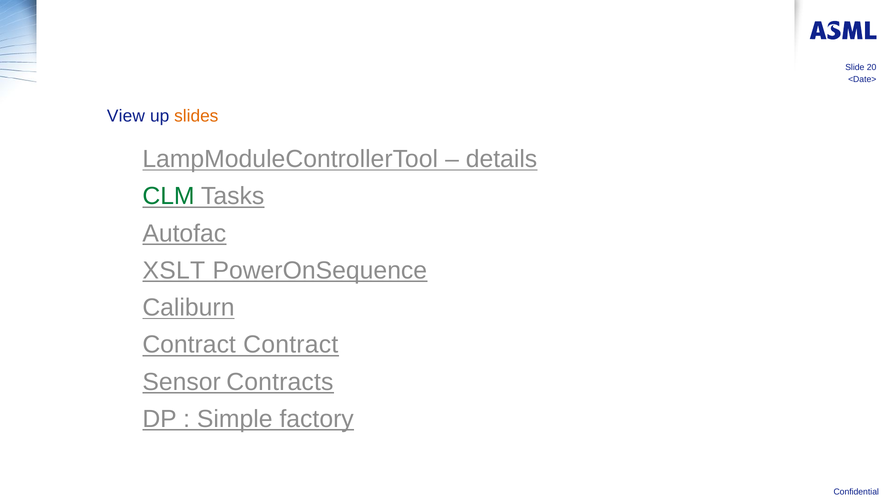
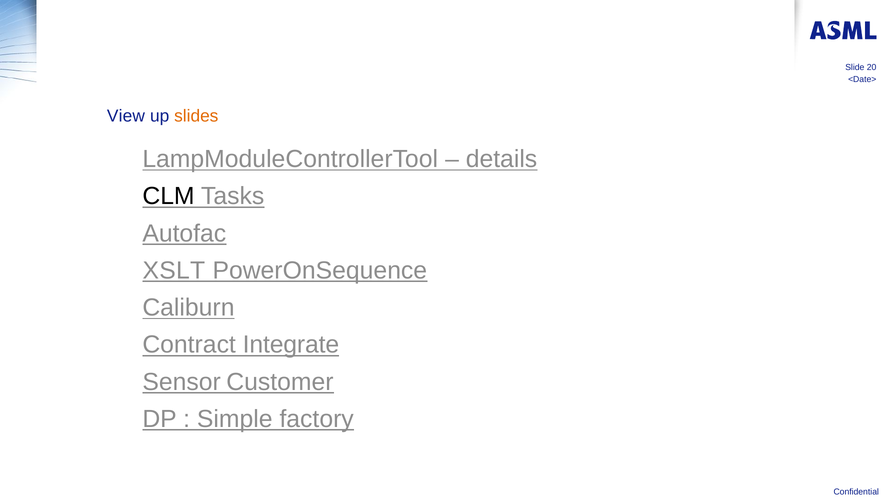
CLM colour: green -> black
Contract Contract: Contract -> Integrate
Contracts: Contracts -> Customer
